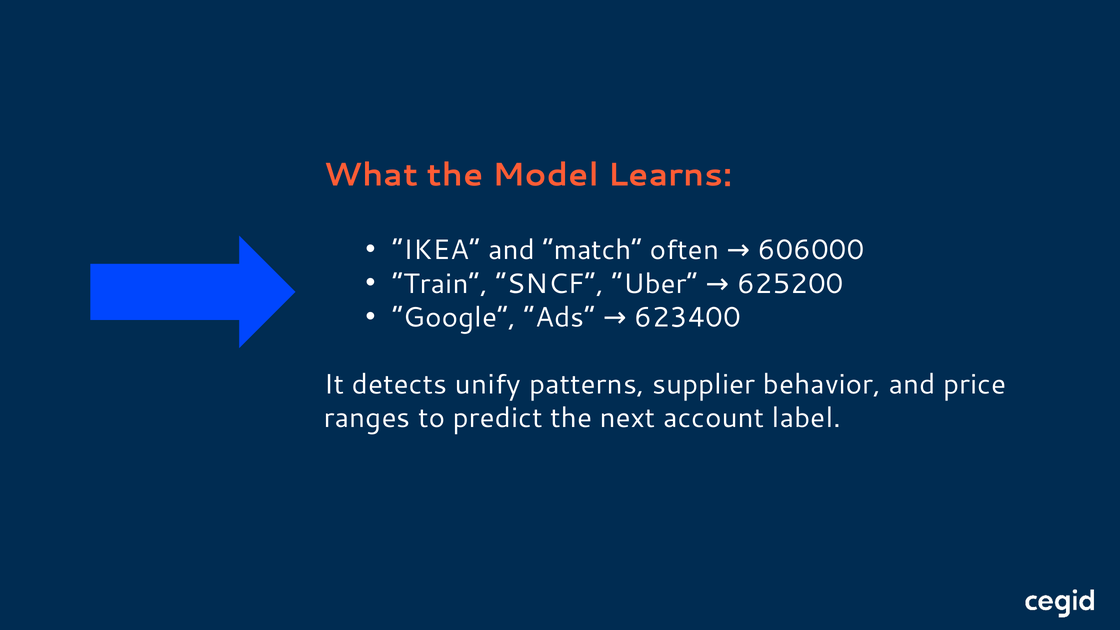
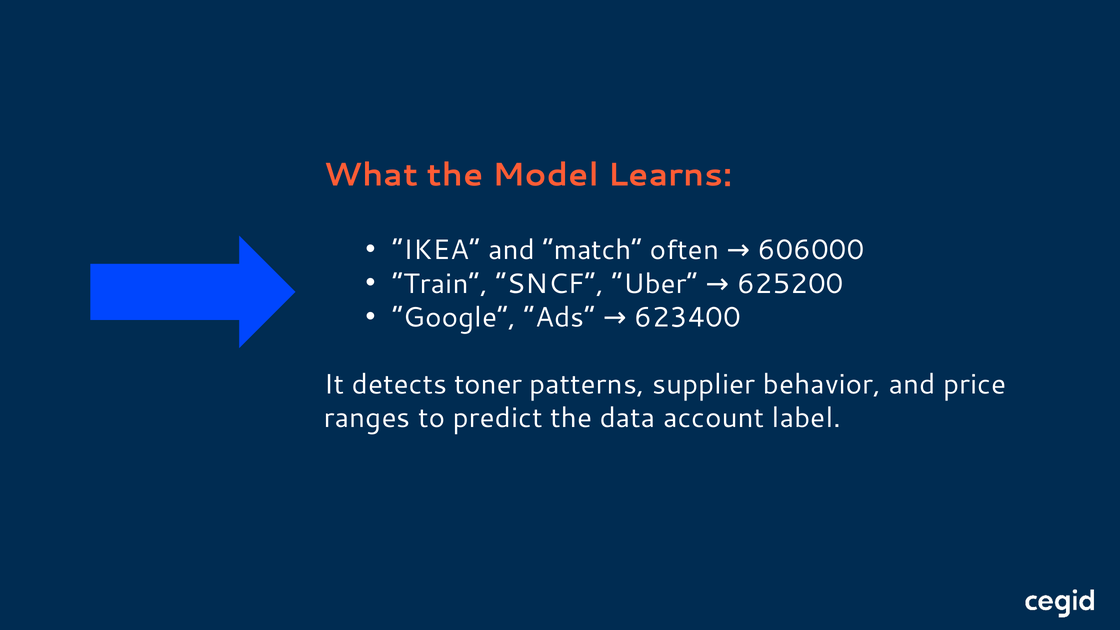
unify: unify -> toner
next: next -> data
